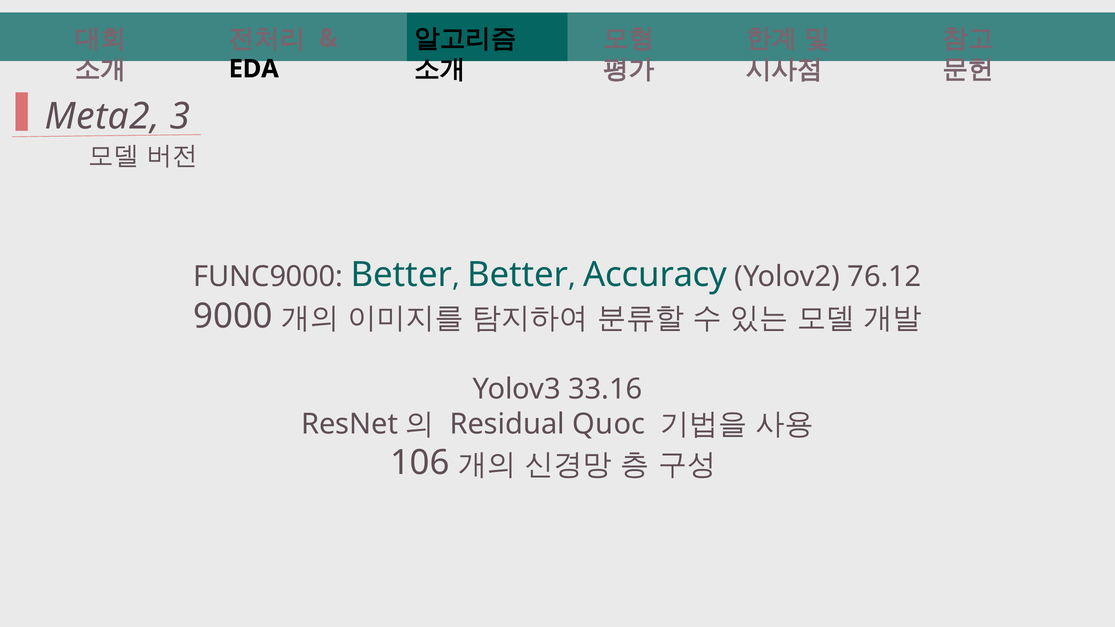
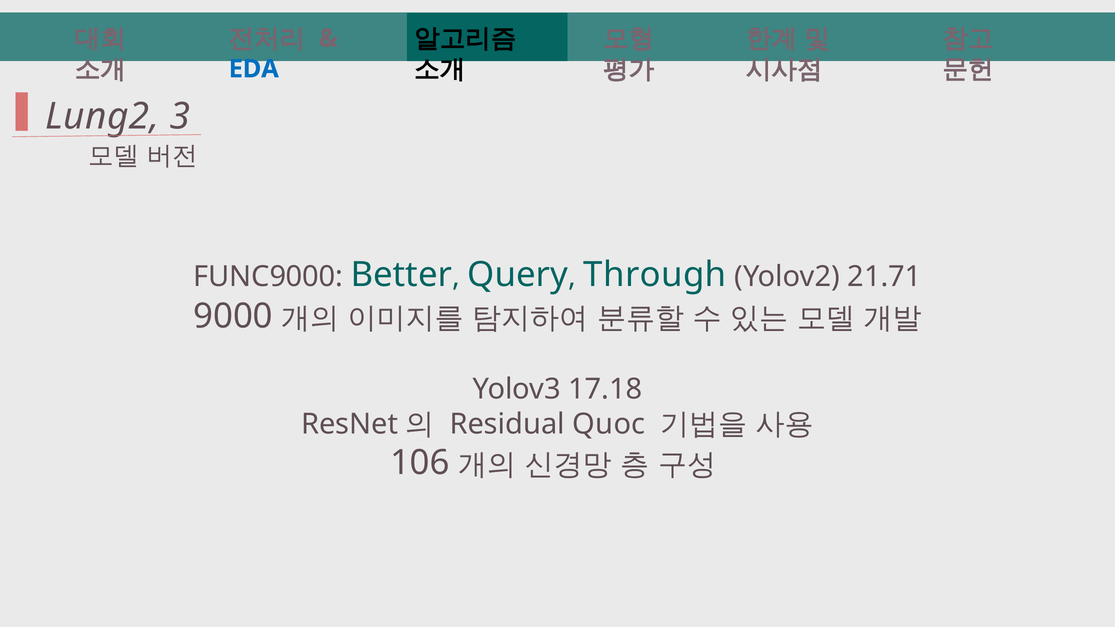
EDA colour: black -> blue
Meta2: Meta2 -> Lung2
Better at (518, 275): Better -> Query
Accuracy: Accuracy -> Through
76.12: 76.12 -> 21.71
33.16: 33.16 -> 17.18
